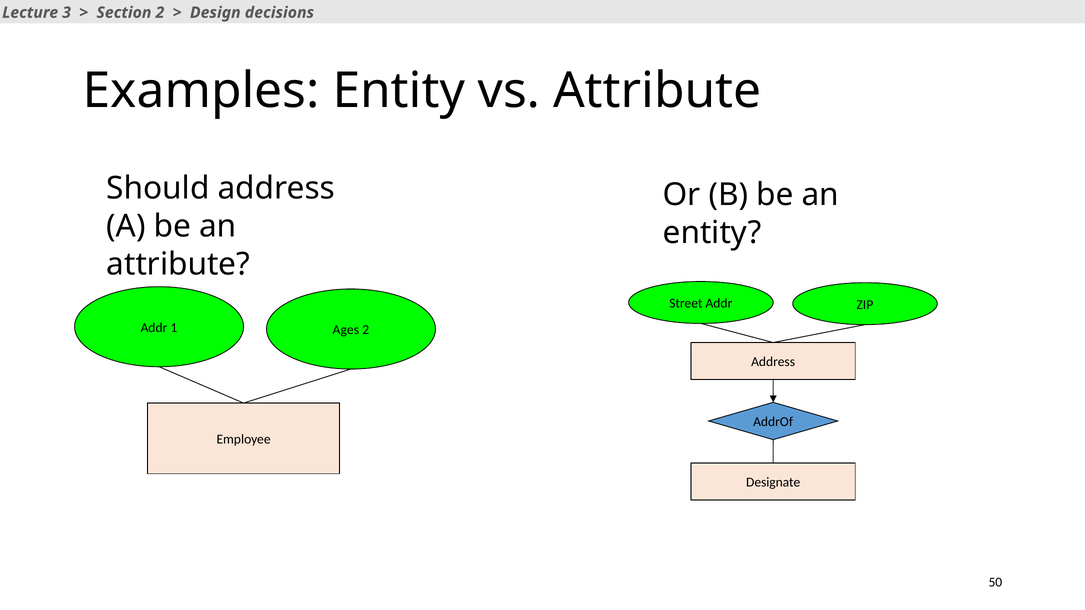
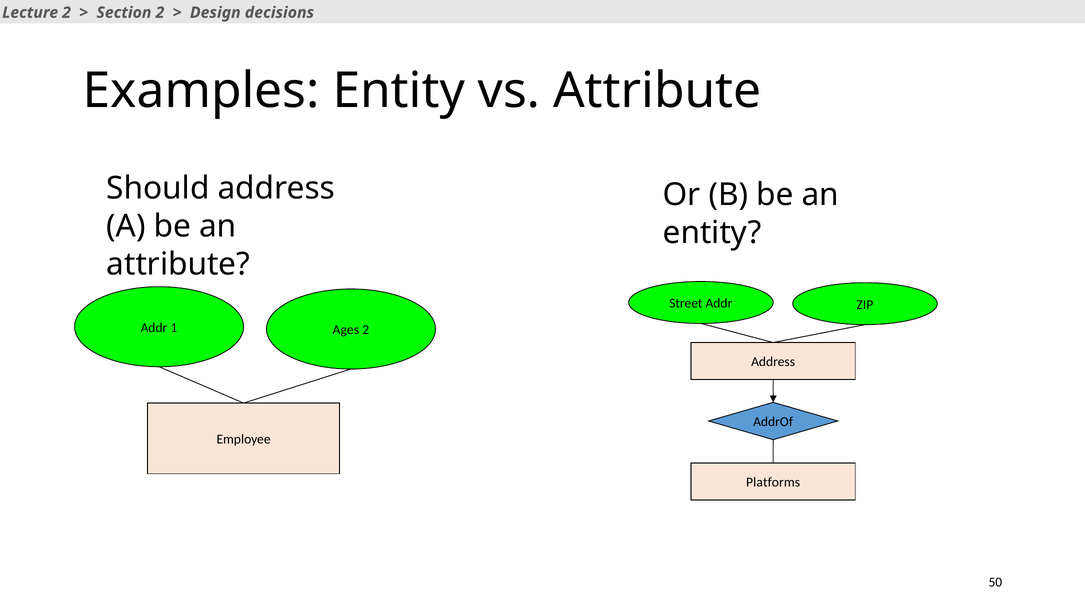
Lecture 3: 3 -> 2
Designate: Designate -> Platforms
